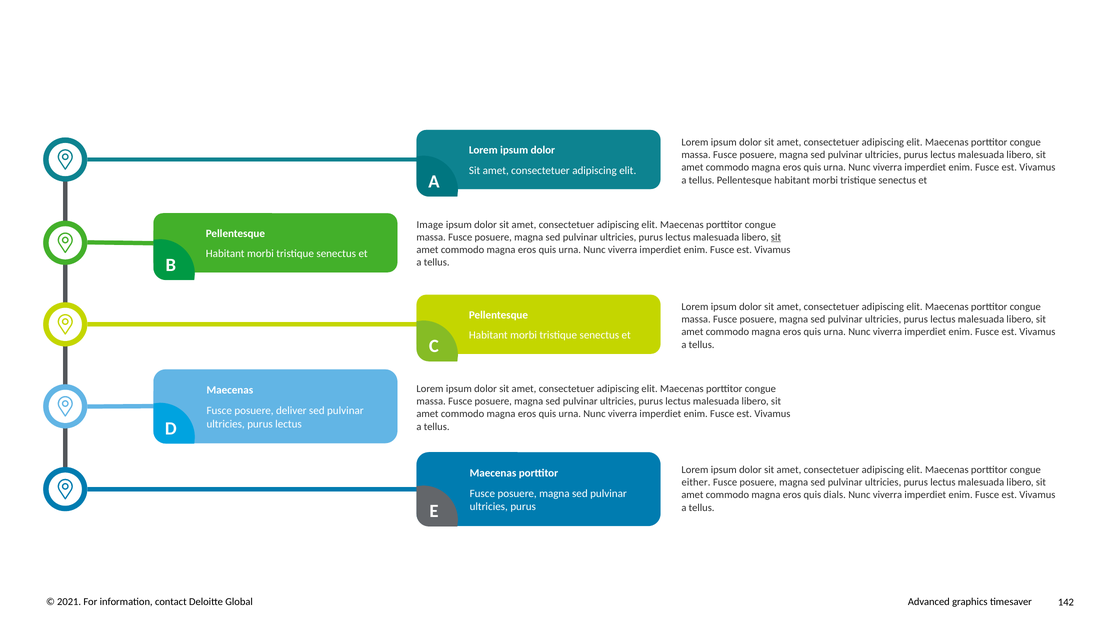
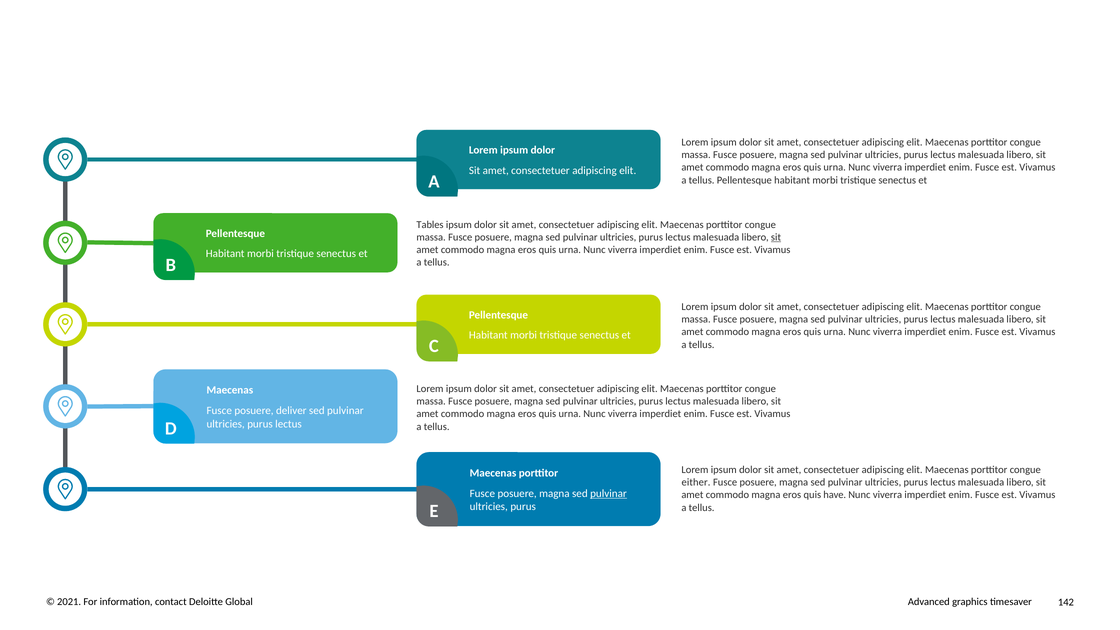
Image: Image -> Tables
pulvinar at (608, 493) underline: none -> present
dials: dials -> have
